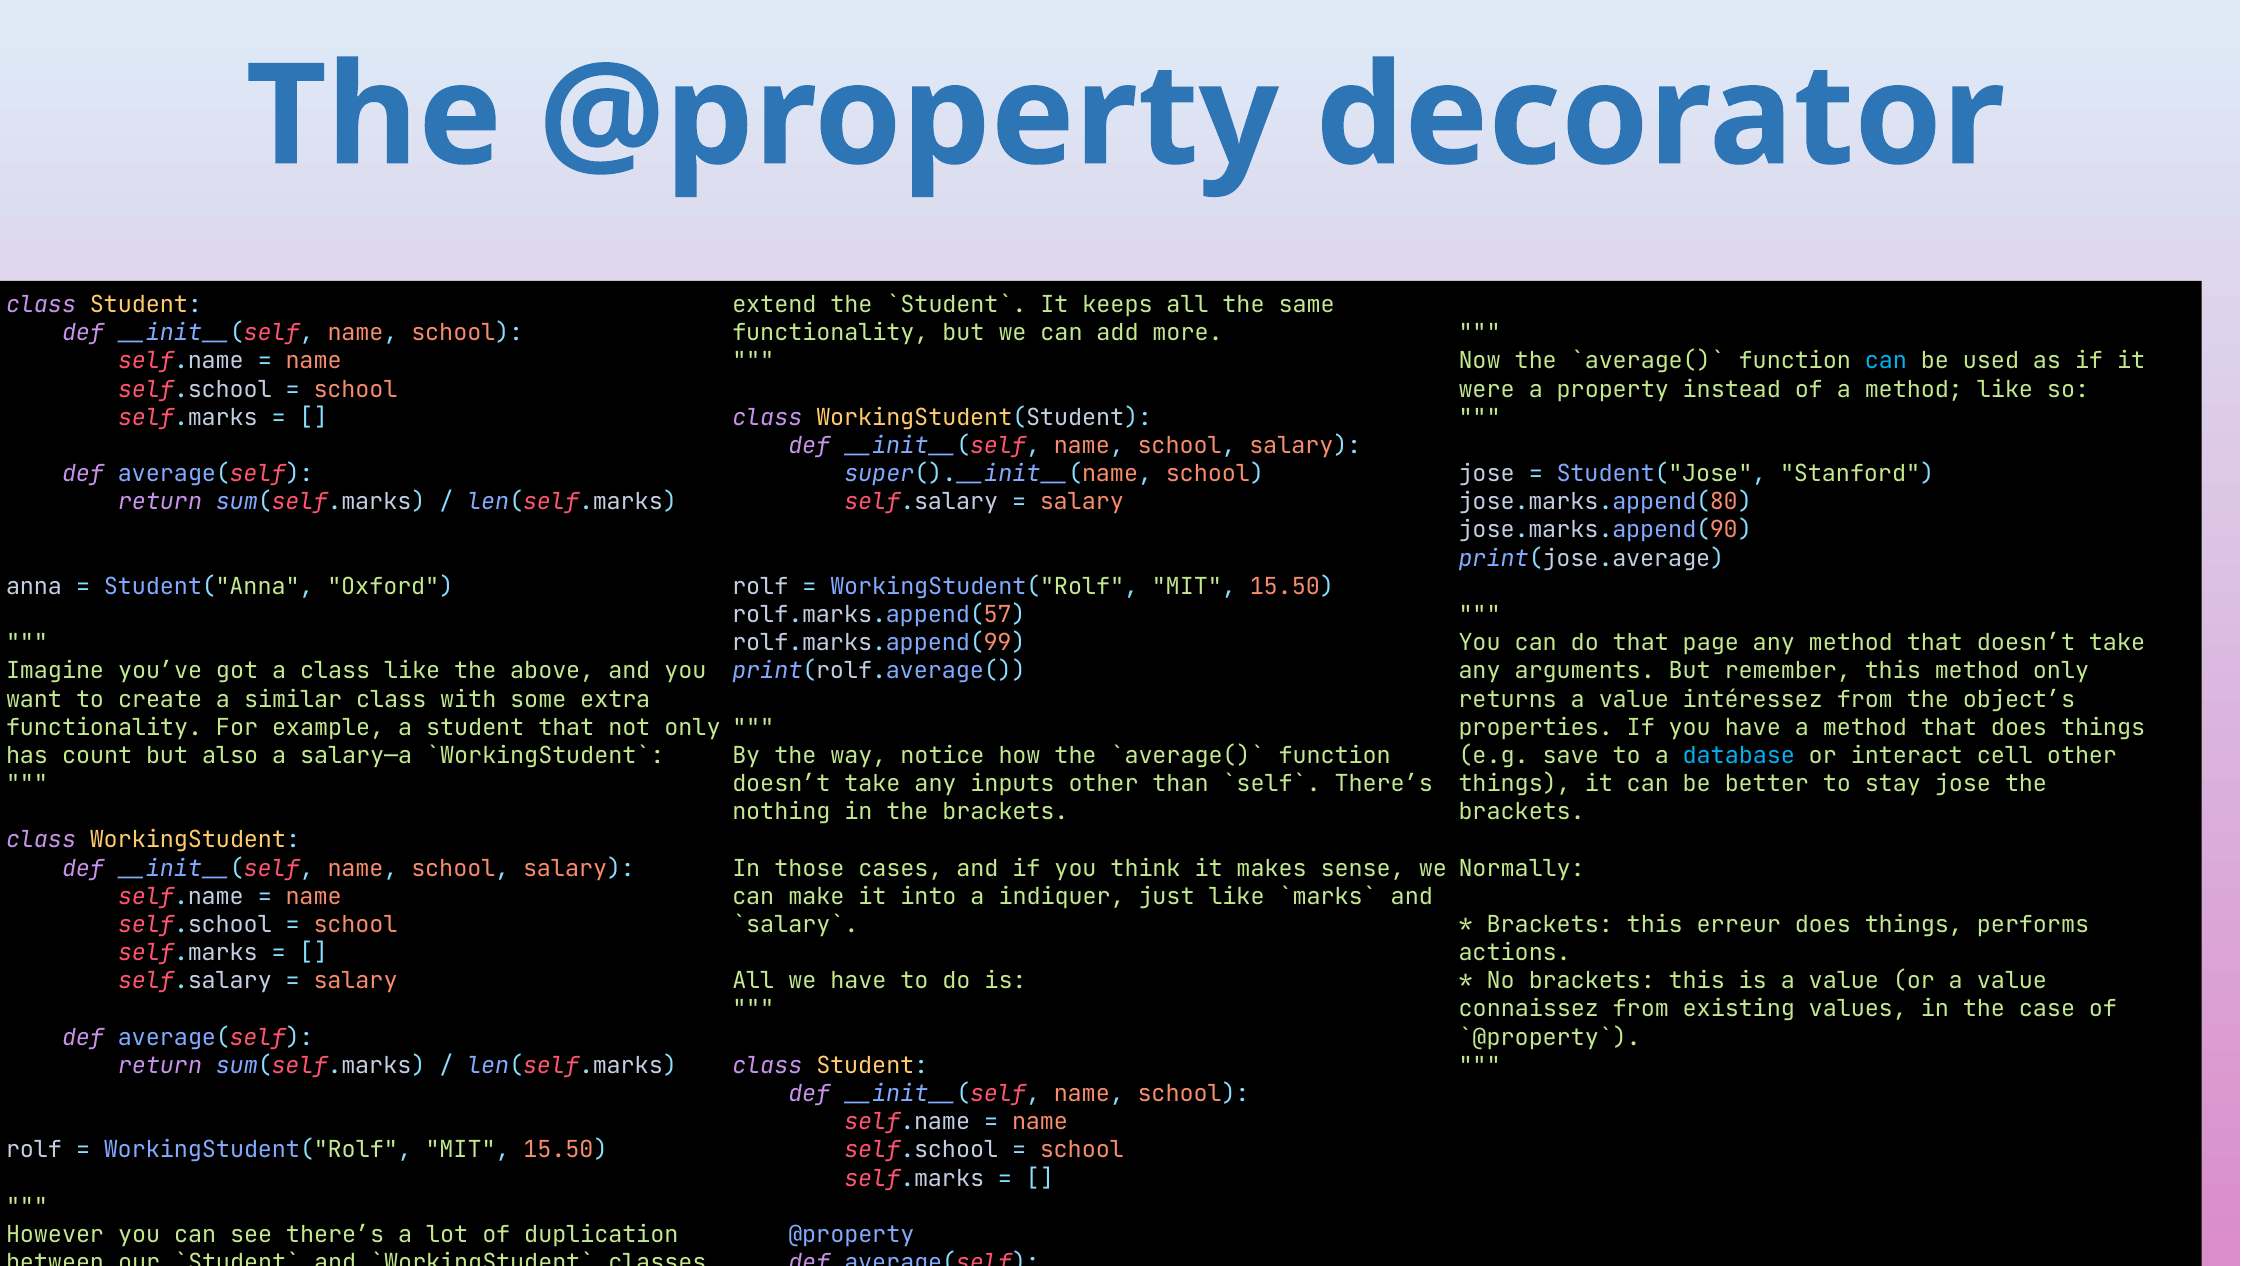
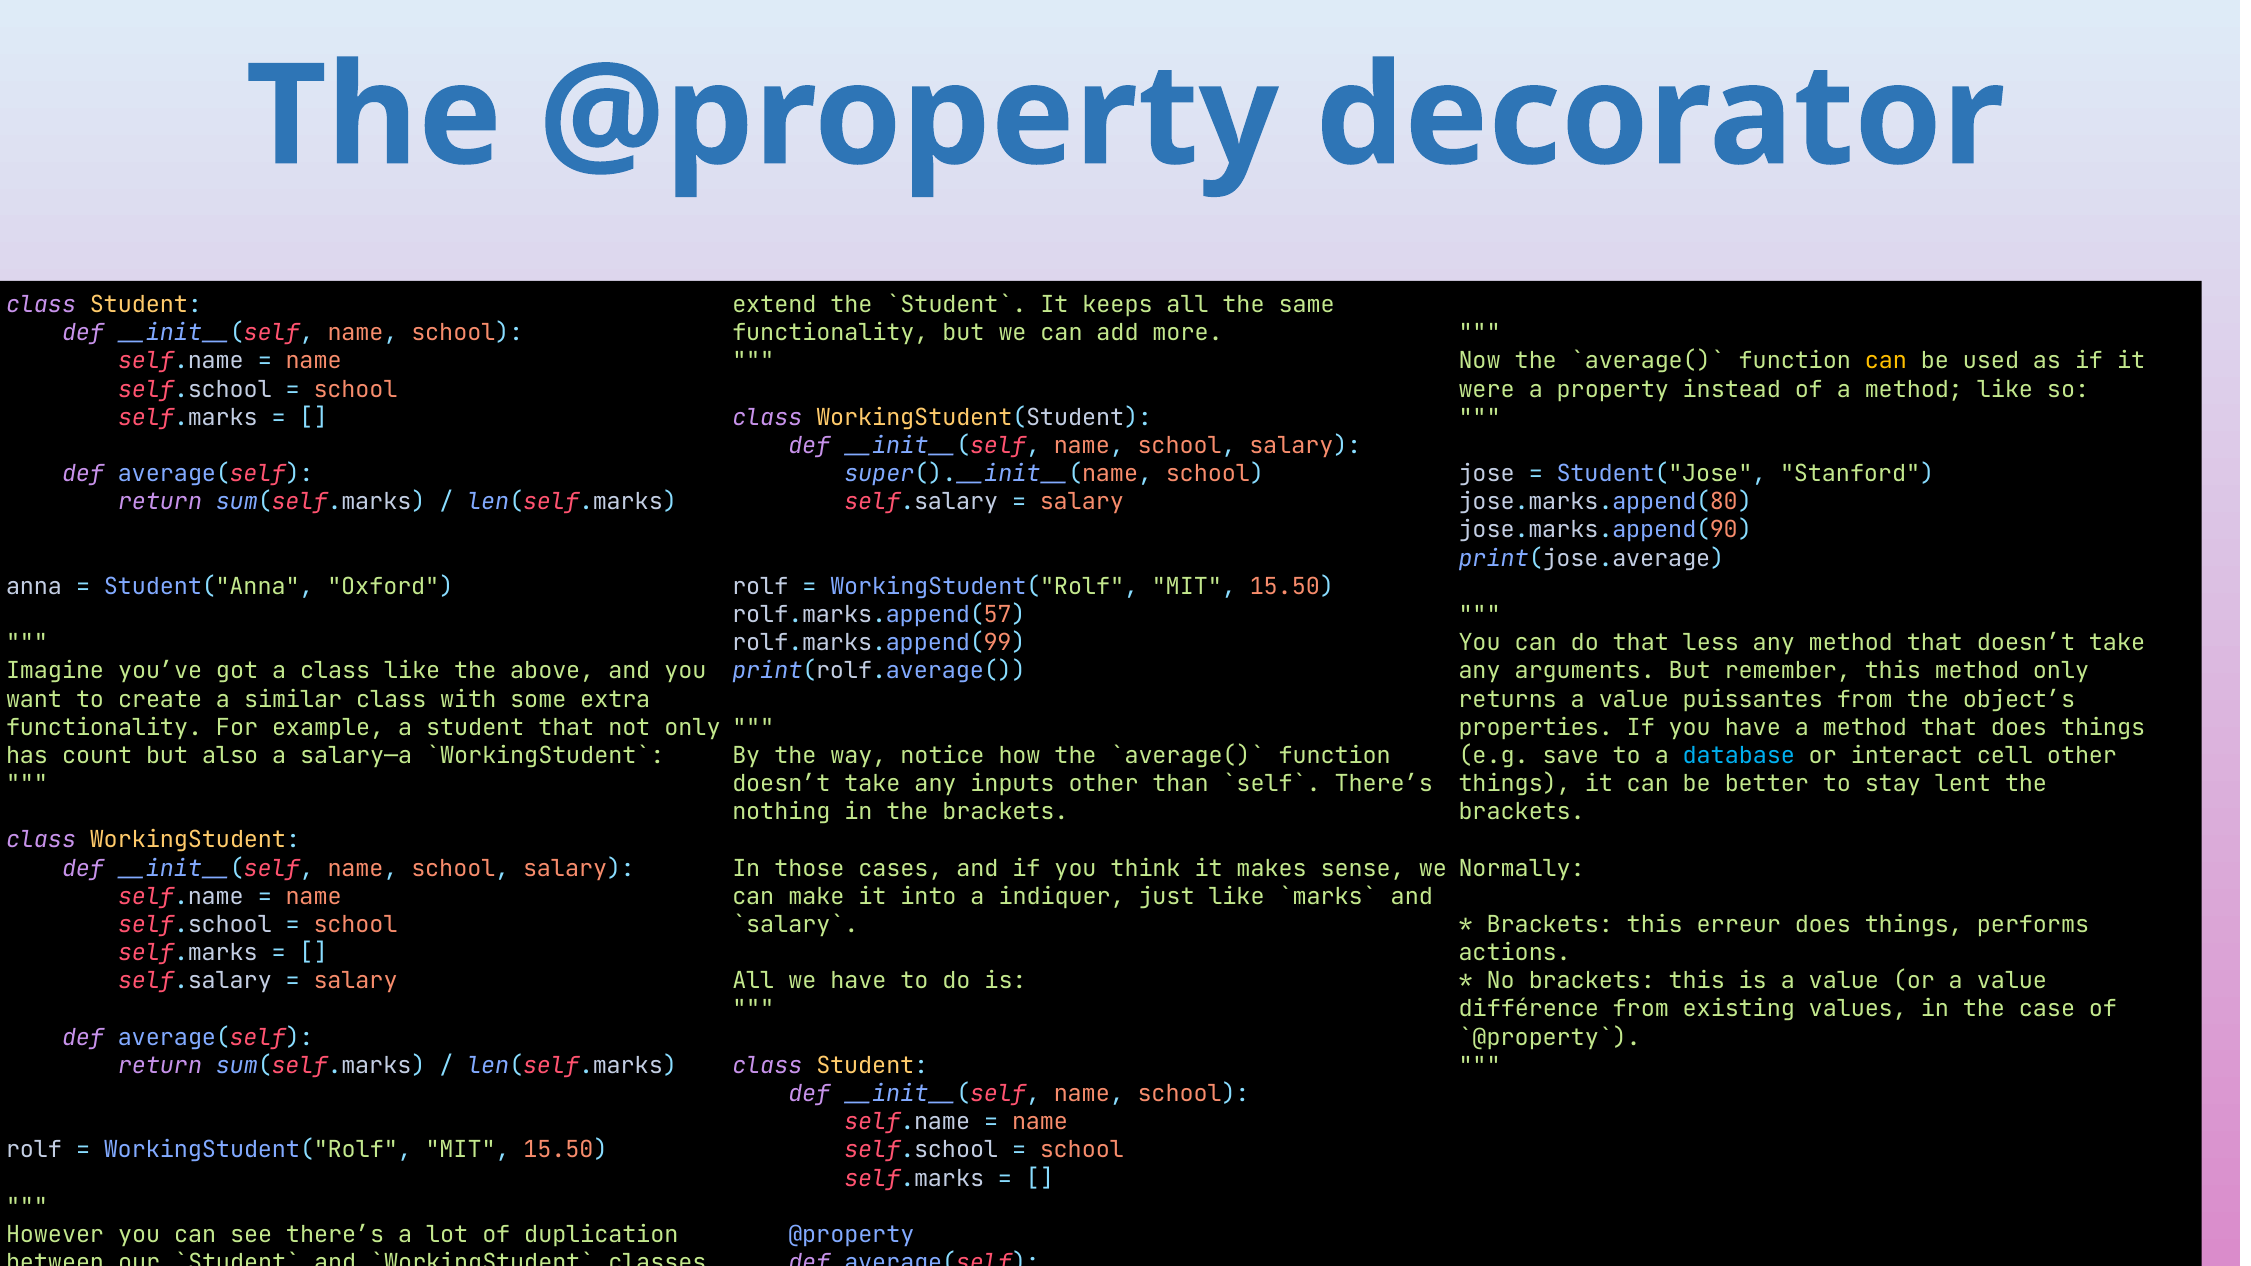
can at (1886, 361) colour: light blue -> yellow
page: page -> less
intéressez: intéressez -> puissantes
stay jose: jose -> lent
connaissez: connaissez -> différence
